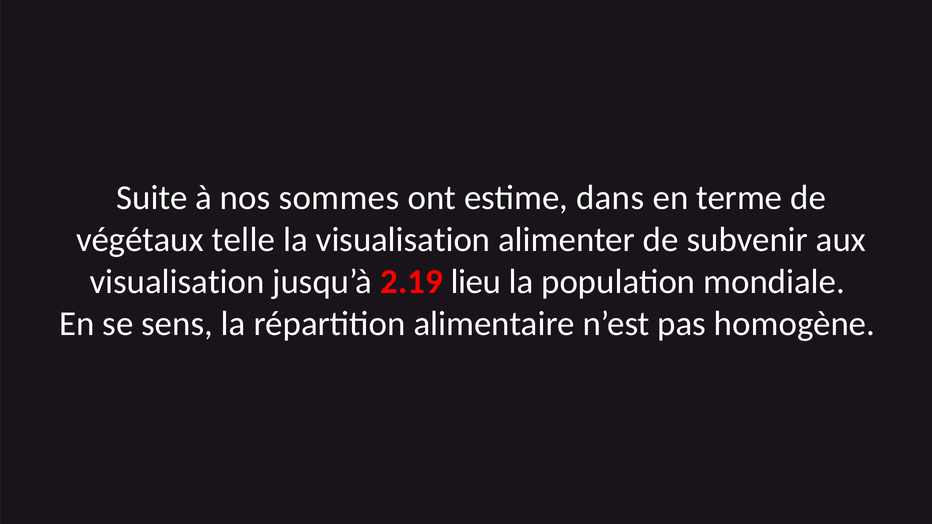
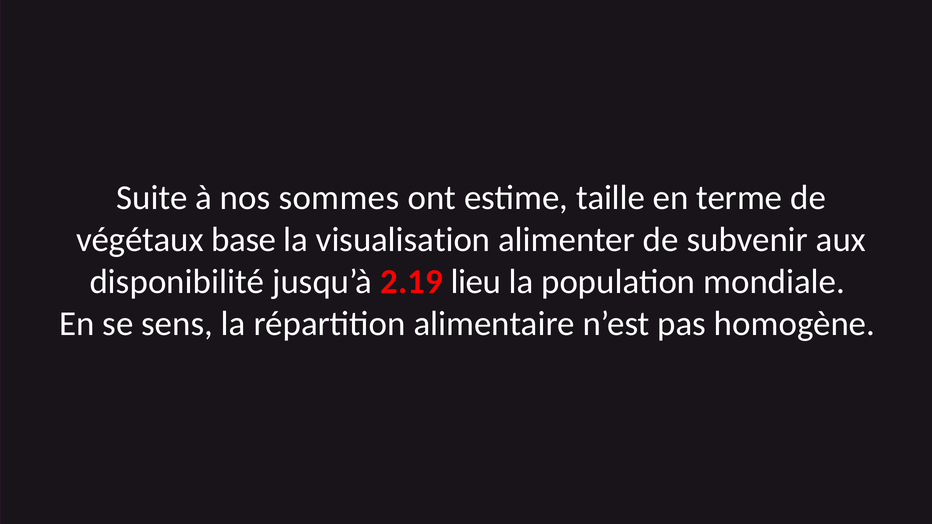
dans: dans -> taille
telle: telle -> base
visualisation at (177, 282): visualisation -> disponibilité
